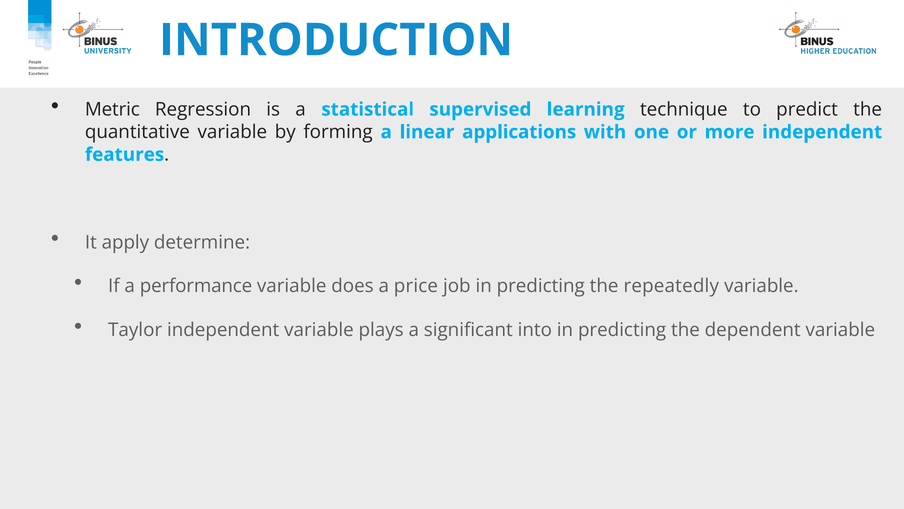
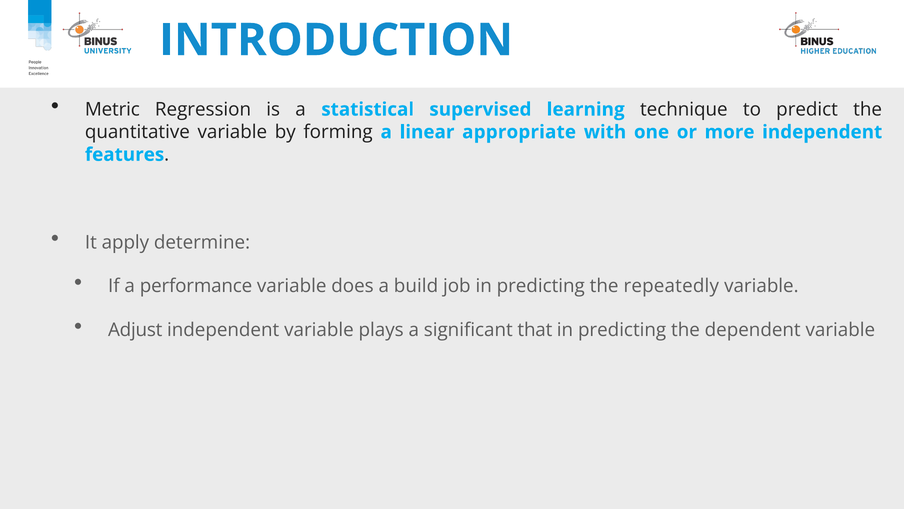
applications: applications -> appropriate
price: price -> build
Taylor: Taylor -> Adjust
into: into -> that
